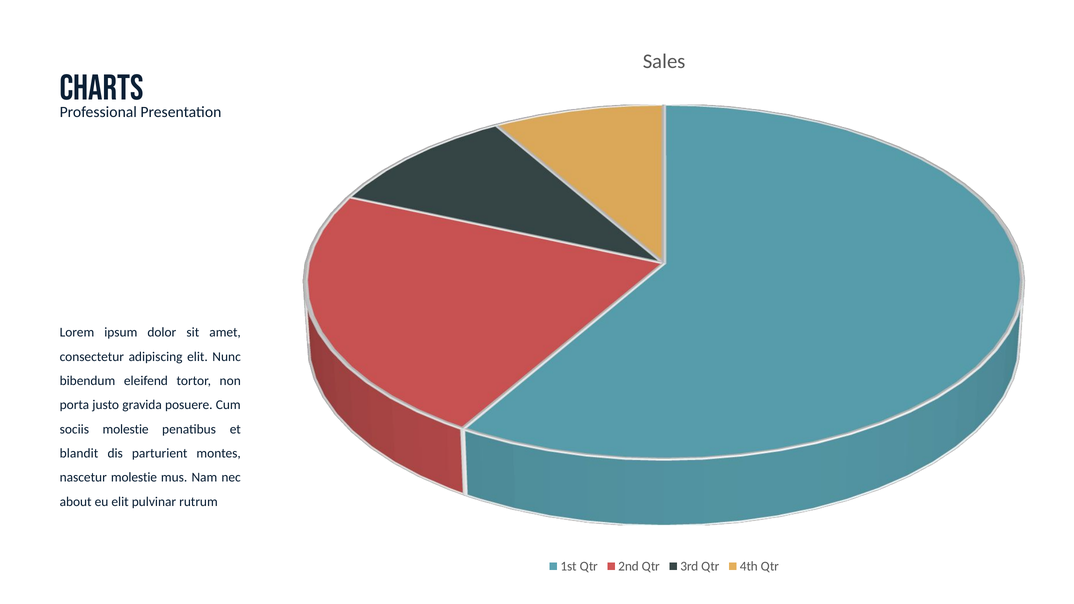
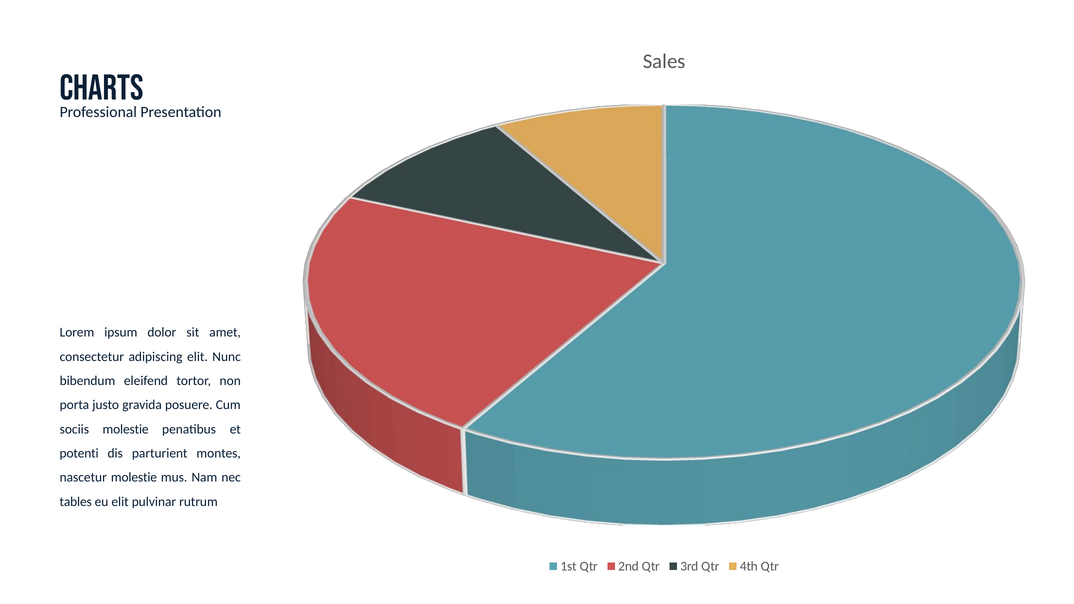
blandit: blandit -> potenti
about: about -> tables
